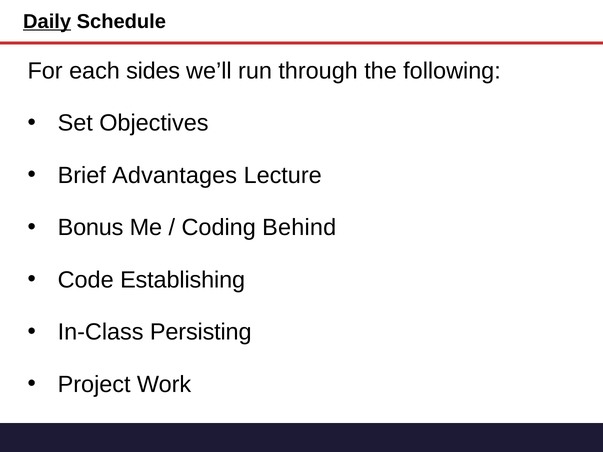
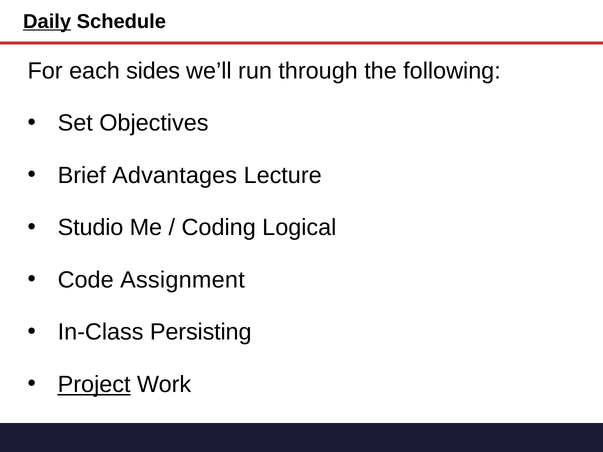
Bonus: Bonus -> Studio
Behind: Behind -> Logical
Establishing: Establishing -> Assignment
Project underline: none -> present
